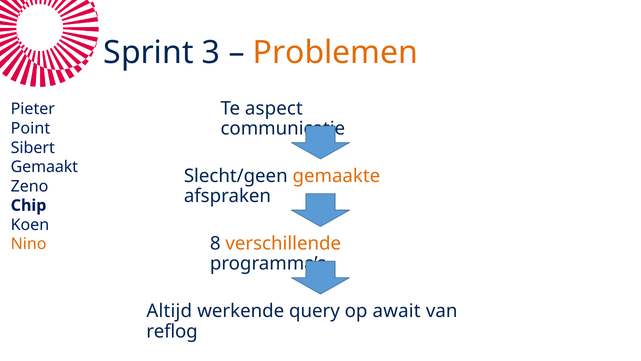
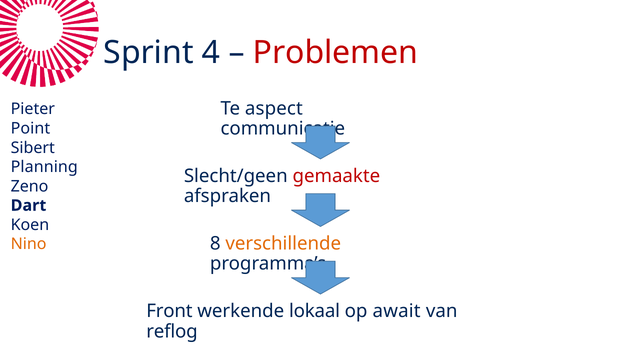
3: 3 -> 4
Problemen colour: orange -> red
Gemaakt: Gemaakt -> Planning
gemaakte colour: orange -> red
Chip: Chip -> Dart
Altijd: Altijd -> Front
query: query -> lokaal
